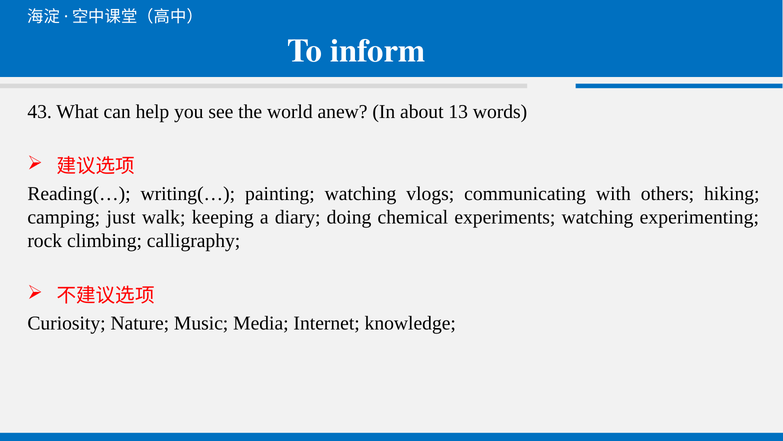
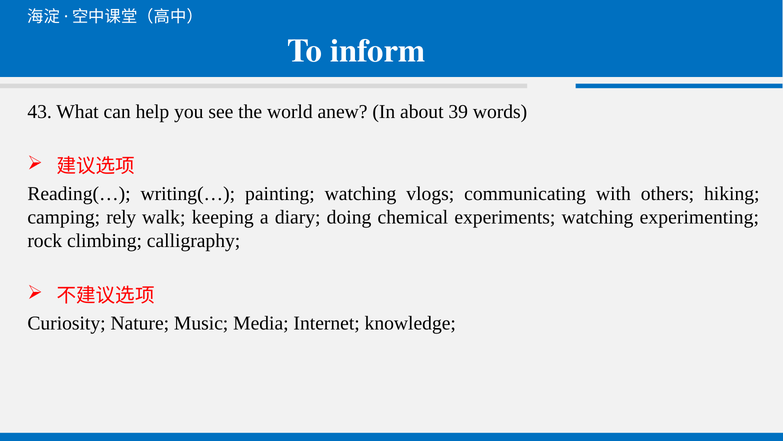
13: 13 -> 39
just: just -> rely
